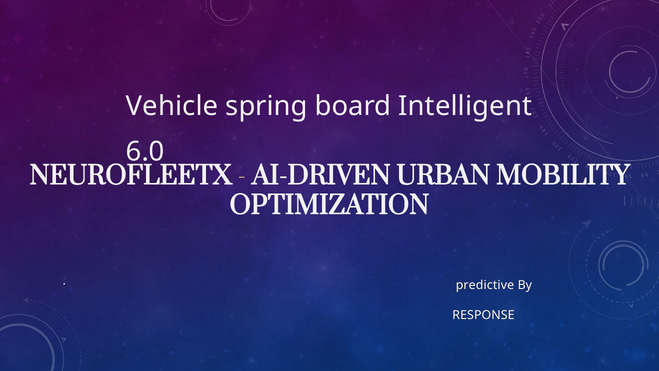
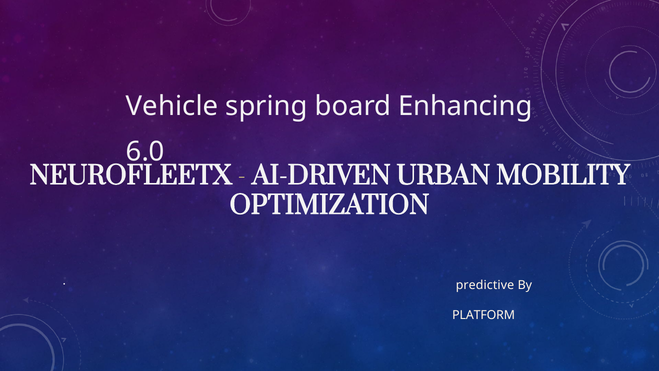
Intelligent: Intelligent -> Enhancing
RESPONSE: RESPONSE -> PLATFORM
